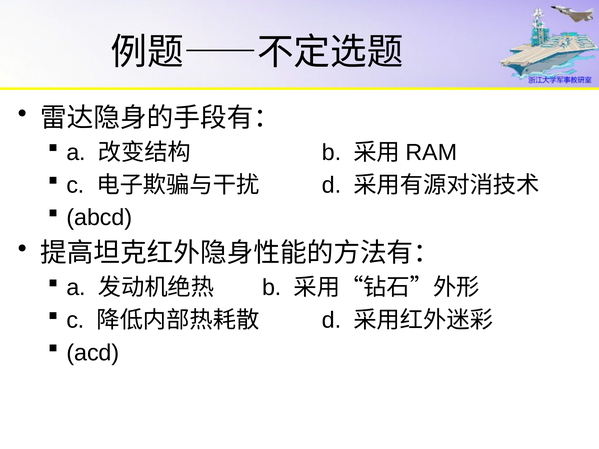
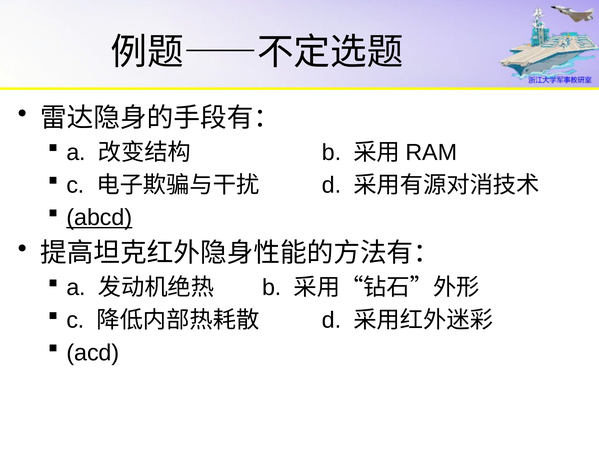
abcd underline: none -> present
